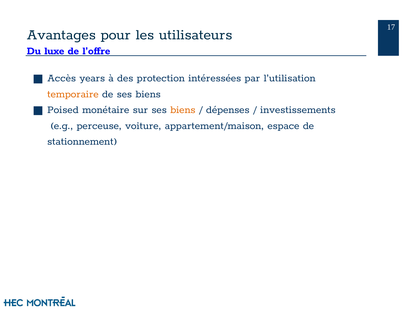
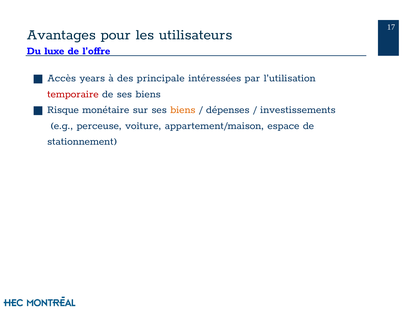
protection: protection -> principale
temporaire colour: orange -> red
Poised: Poised -> Risque
